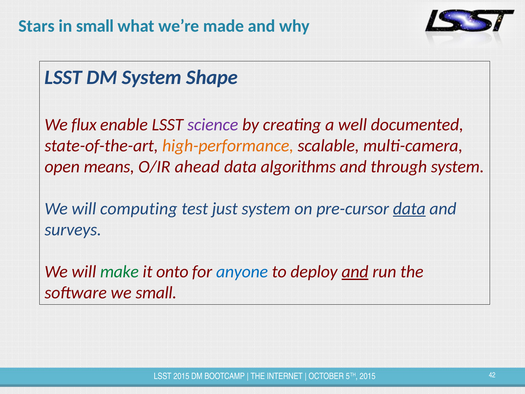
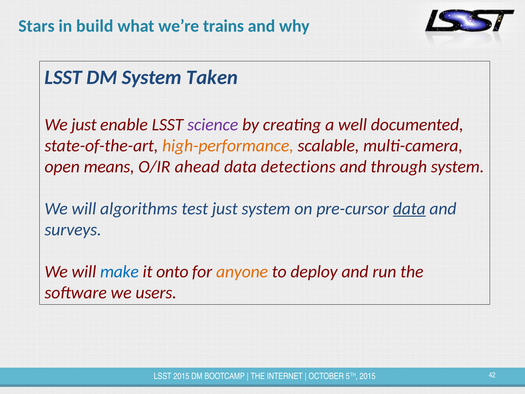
in small: small -> build
made: made -> trains
Shape: Shape -> Taken
We flux: flux -> just
algorithms: algorithms -> detections
computing: computing -> algorithms
make colour: green -> blue
anyone colour: blue -> orange
and at (355, 272) underline: present -> none
we small: small -> users
